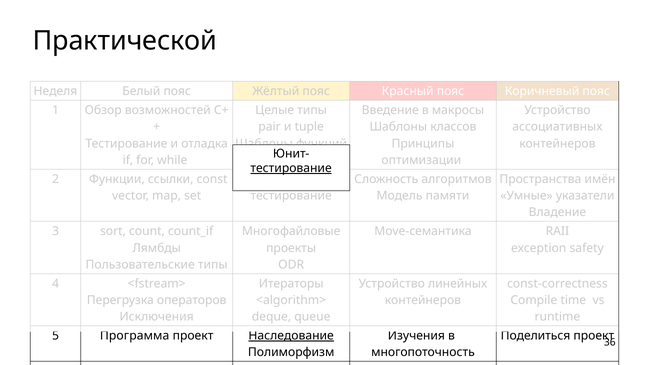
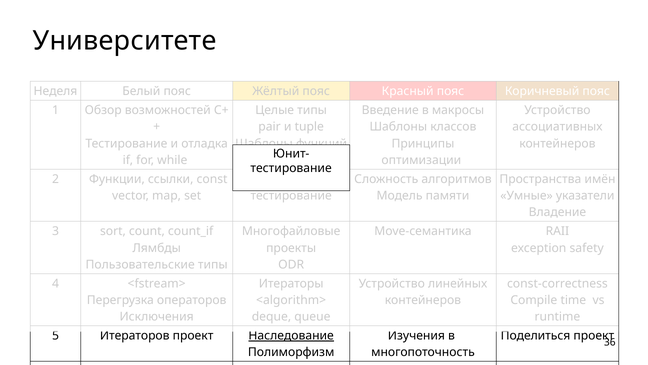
Практической: Практической -> Университете
тестирование at (291, 168) underline: present -> none
Программа: Программа -> Итераторов
